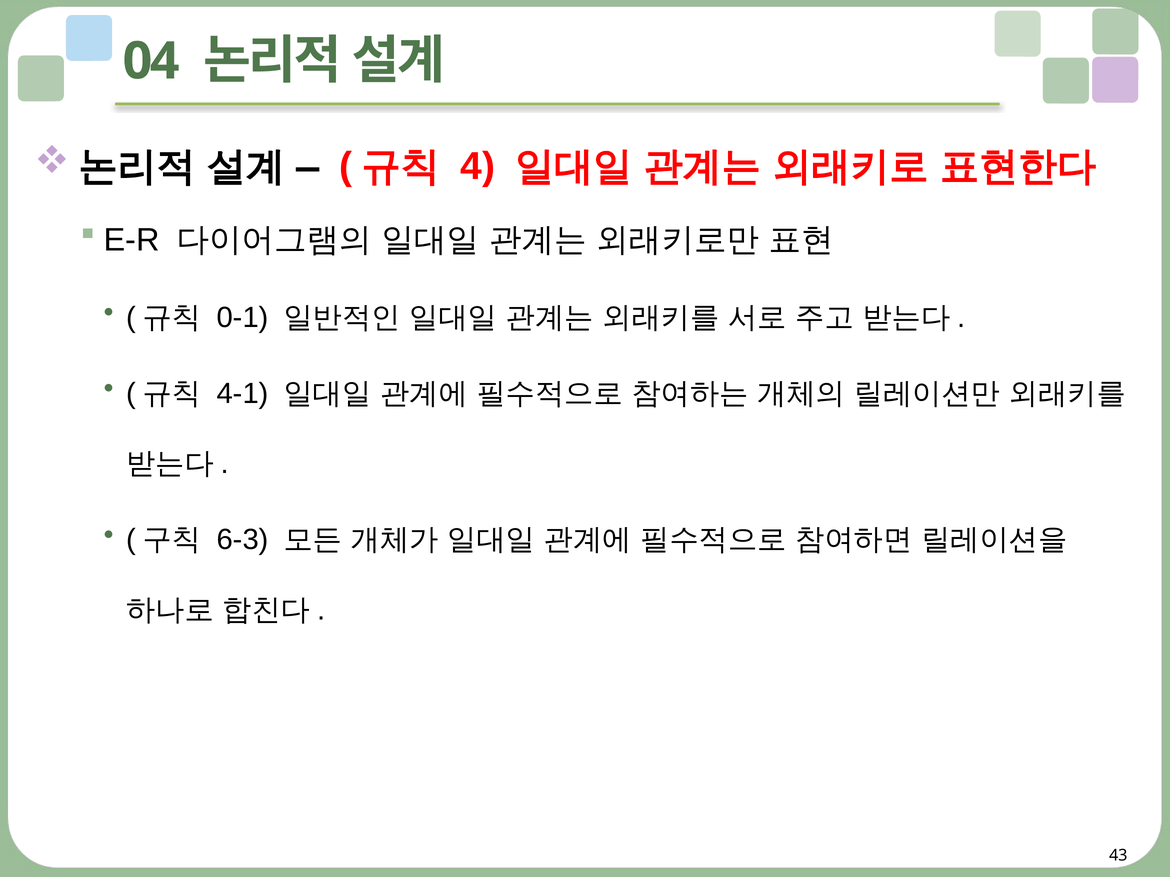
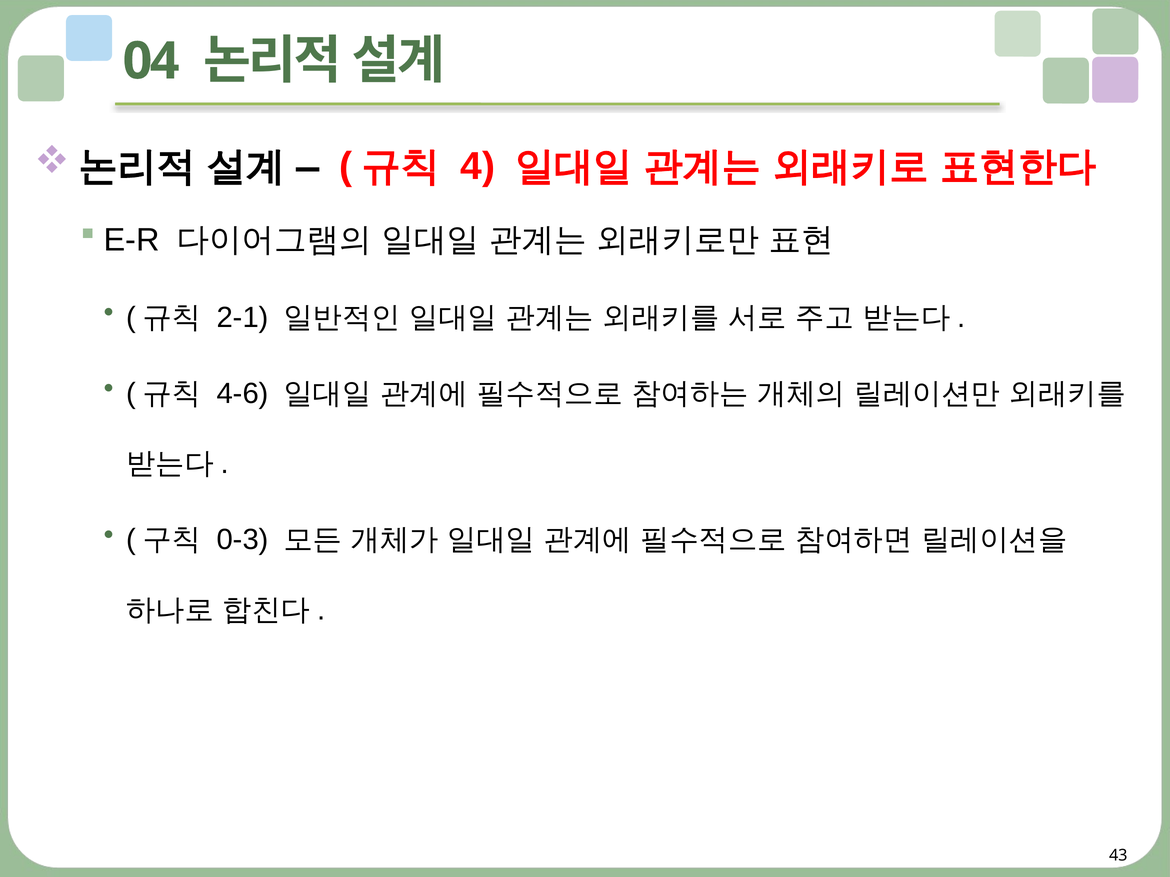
0-1: 0-1 -> 2-1
4-1: 4-1 -> 4-6
6-3: 6-3 -> 0-3
